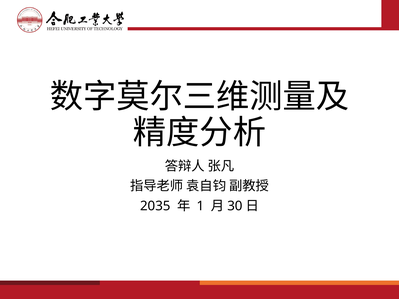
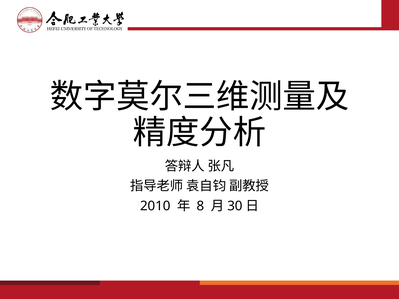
2035: 2035 -> 2010
1: 1 -> 8
